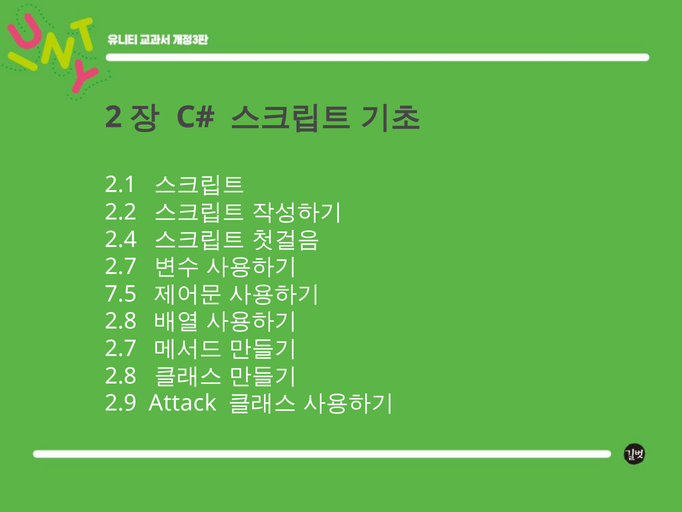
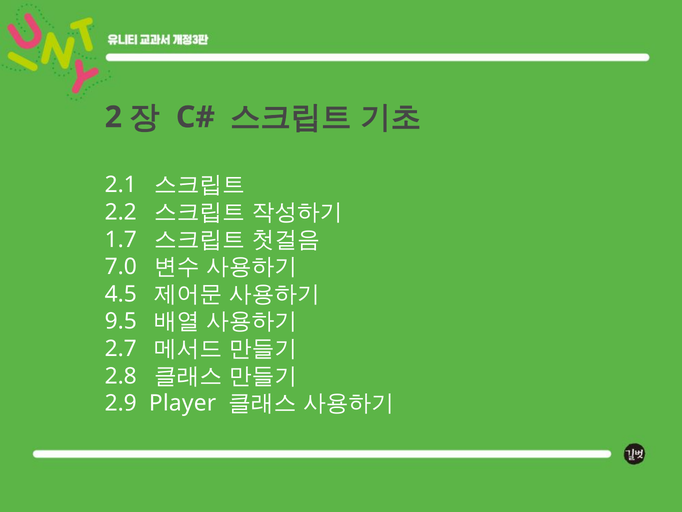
2.4: 2.4 -> 1.7
2.7 at (121, 267): 2.7 -> 7.0
7.5: 7.5 -> 4.5
2.8 at (121, 321): 2.8 -> 9.5
Attack: Attack -> Player
